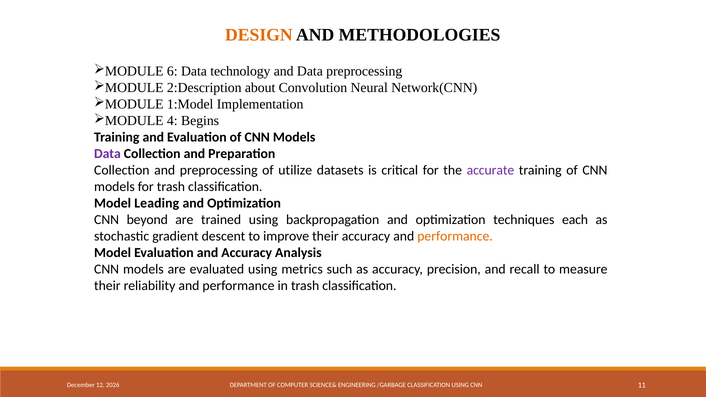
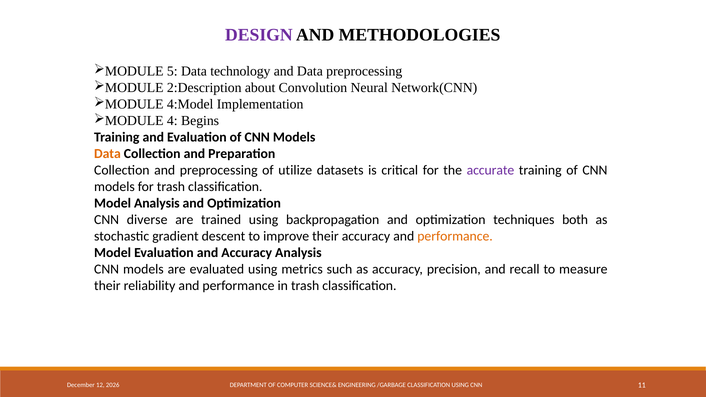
DESIGN colour: orange -> purple
6: 6 -> 5
1:Model: 1:Model -> 4:Model
Data at (107, 154) colour: purple -> orange
Model Leading: Leading -> Analysis
beyond: beyond -> diverse
each: each -> both
